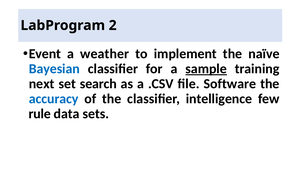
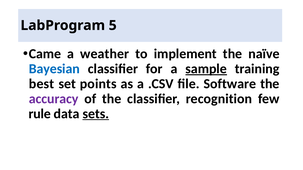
2: 2 -> 5
Event: Event -> Came
next: next -> best
search: search -> points
accuracy colour: blue -> purple
intelligence: intelligence -> recognition
sets underline: none -> present
